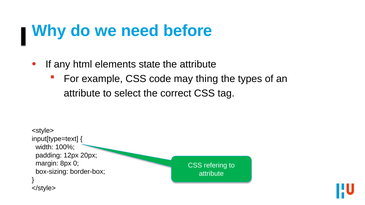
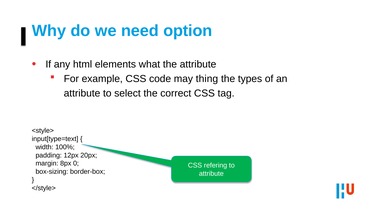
before: before -> option
state: state -> what
